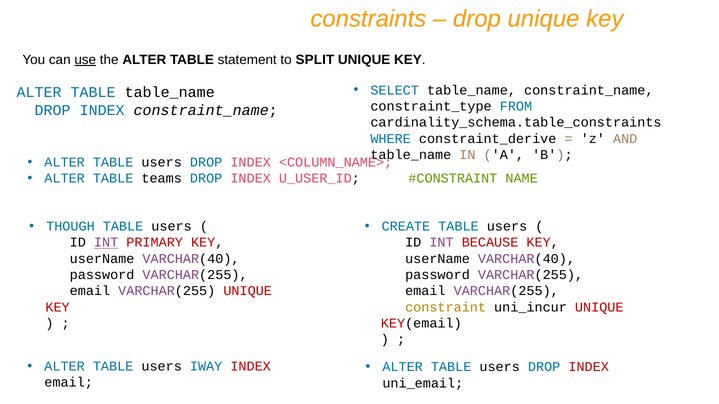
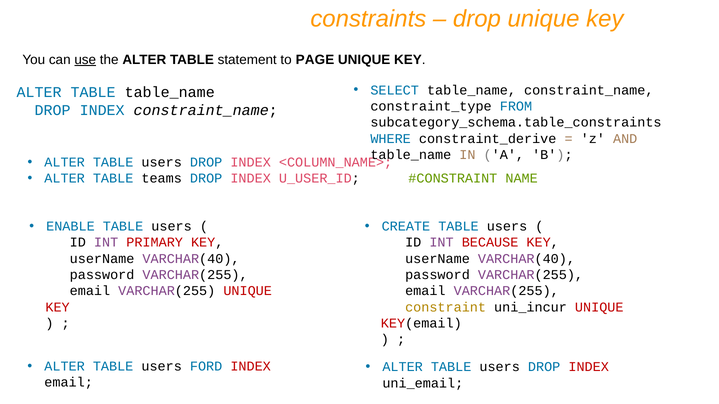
SPLIT: SPLIT -> PAGE
cardinality_schema.table_constraints: cardinality_schema.table_constraints -> subcategory_schema.table_constraints
THOUGH: THOUGH -> ENABLE
INT at (106, 243) underline: present -> none
IWAY: IWAY -> FORD
